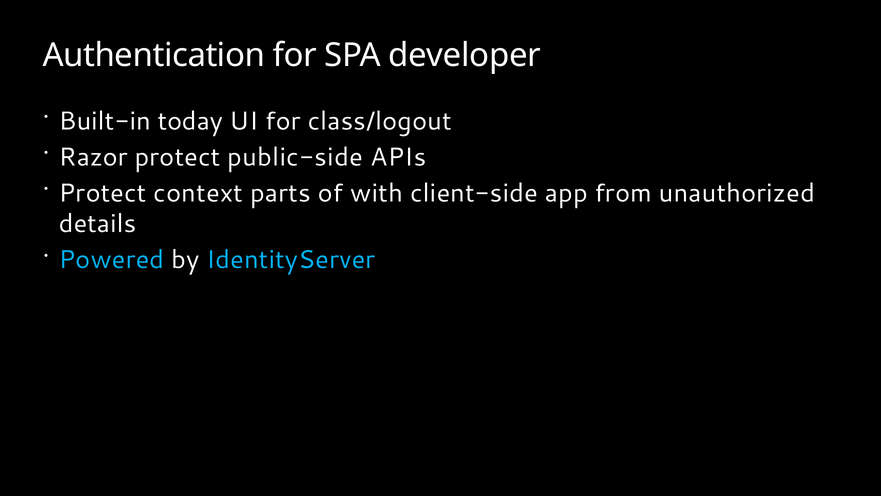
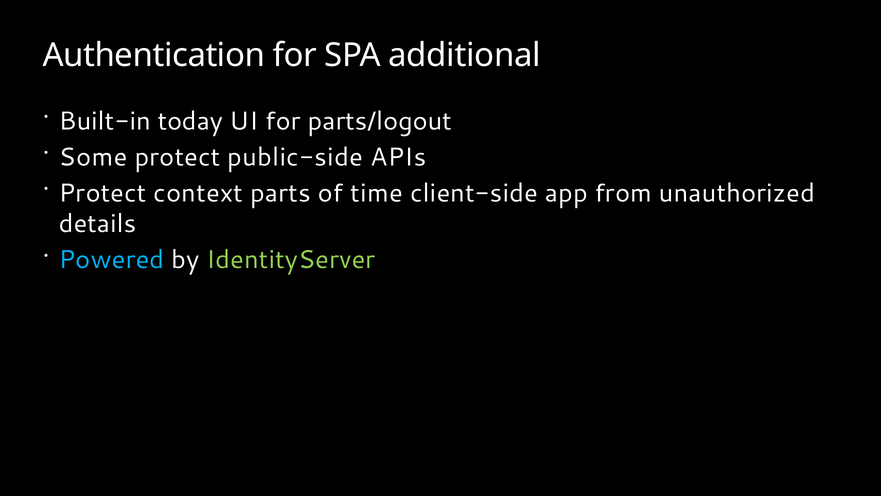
developer: developer -> additional
class/logout: class/logout -> parts/logout
Razor: Razor -> Some
with: with -> time
IdentityServer colour: light blue -> light green
